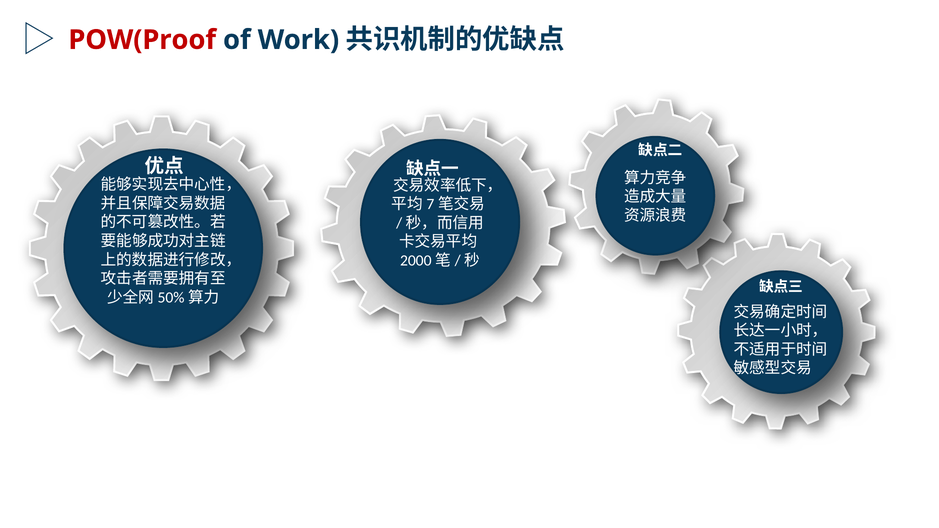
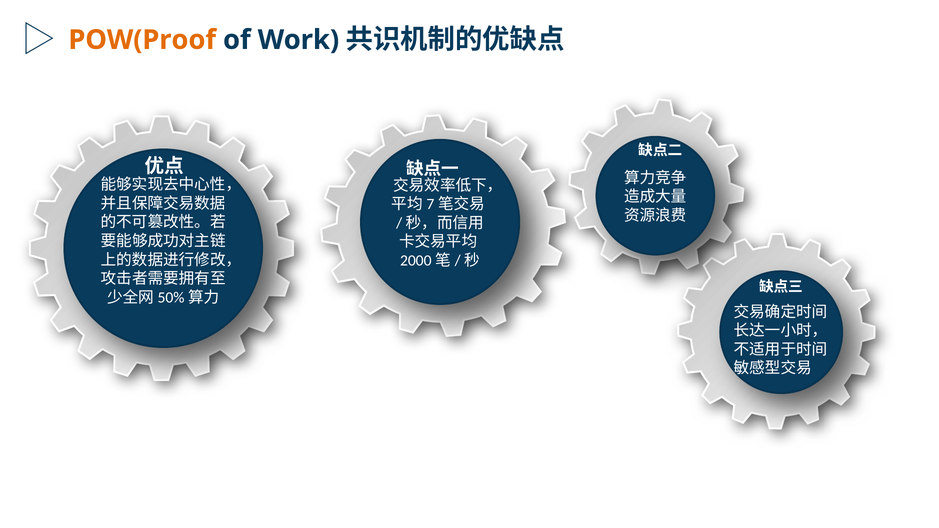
POW(Proof colour: red -> orange
